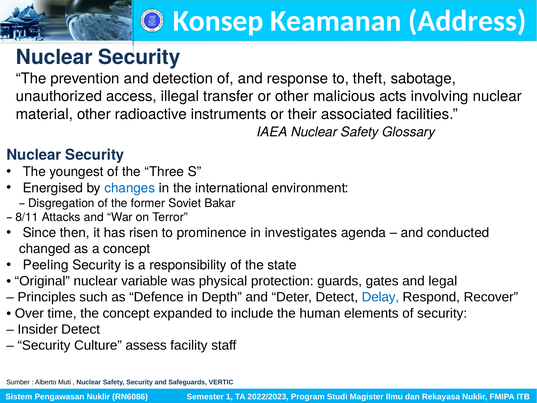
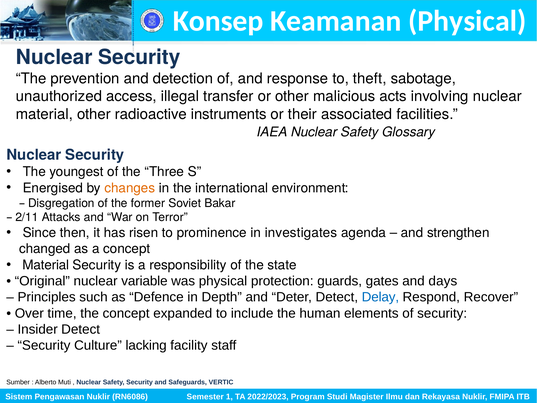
Keamanan Address: Address -> Physical
changes colour: blue -> orange
8/11: 8/11 -> 2/11
conducted: conducted -> strengthen
Peeling at (46, 265): Peeling -> Material
legal: legal -> days
assess: assess -> lacking
